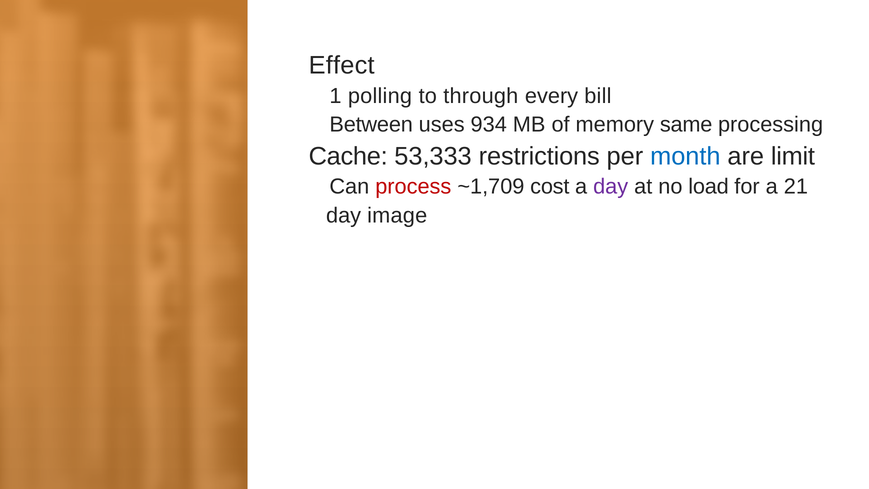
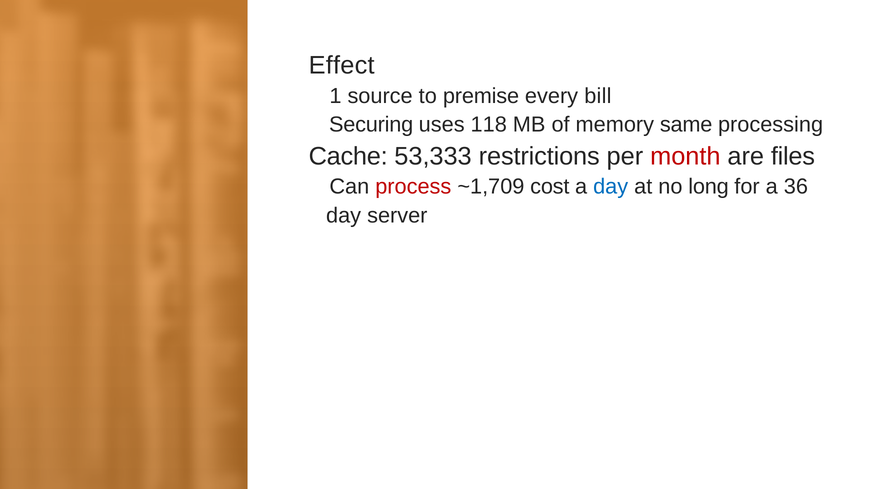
polling: polling -> source
through: through -> premise
Between: Between -> Securing
934: 934 -> 118
month colour: blue -> red
limit: limit -> files
day at (611, 187) colour: purple -> blue
load: load -> long
21: 21 -> 36
image: image -> server
